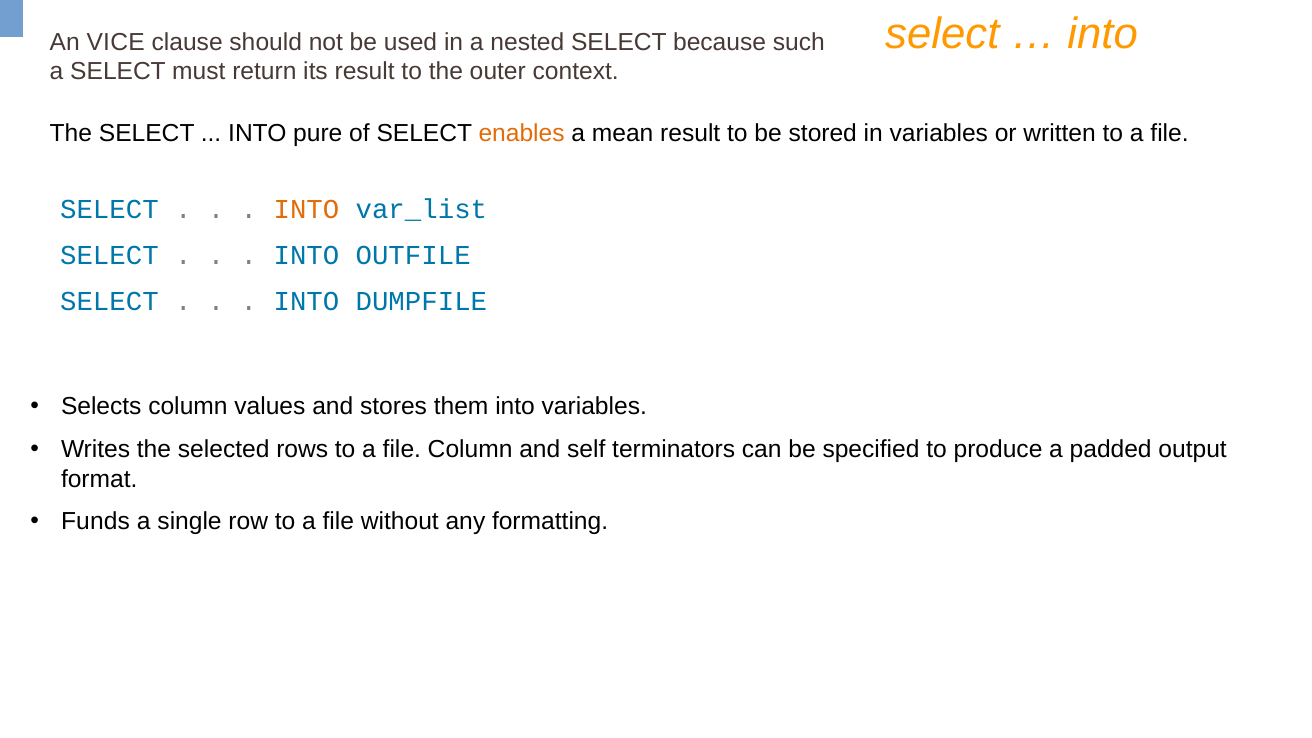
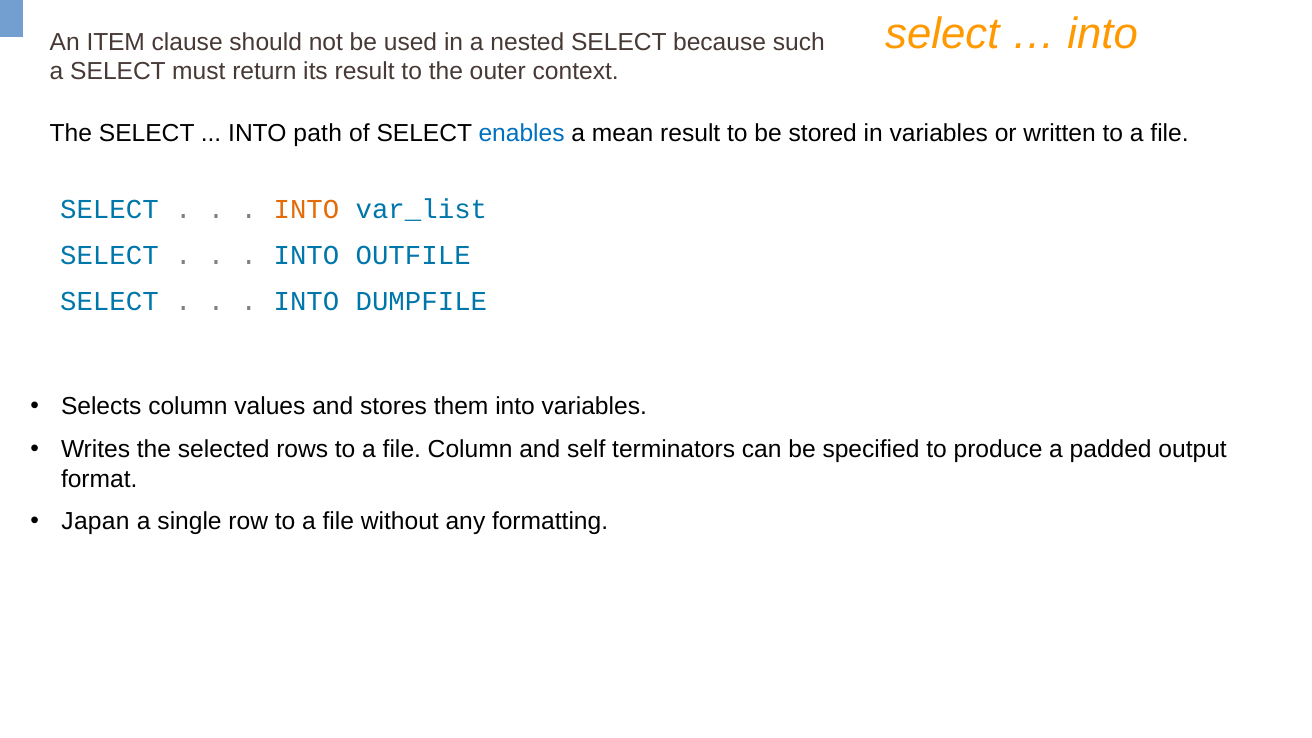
VICE: VICE -> ITEM
pure: pure -> path
enables colour: orange -> blue
Funds: Funds -> Japan
